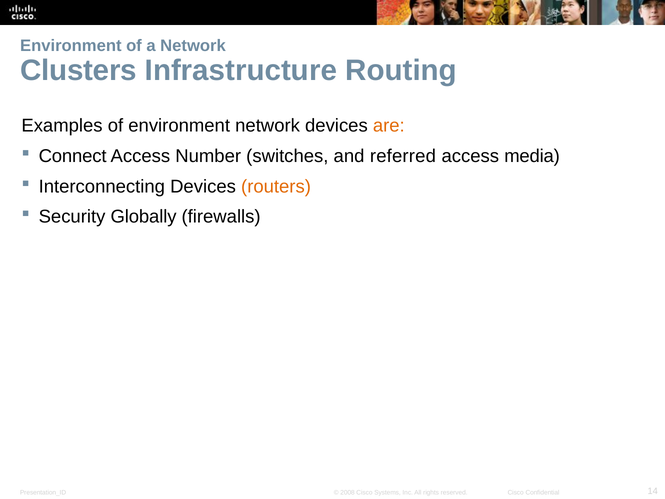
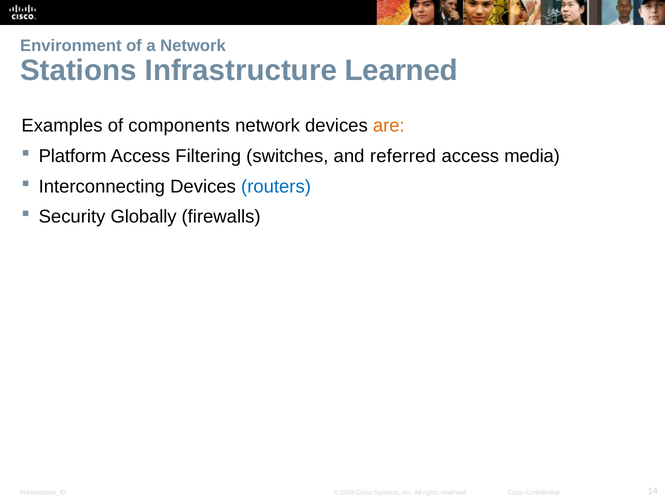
Clusters: Clusters -> Stations
Routing: Routing -> Learned
of environment: environment -> components
Connect: Connect -> Platform
Number: Number -> Filtering
routers colour: orange -> blue
